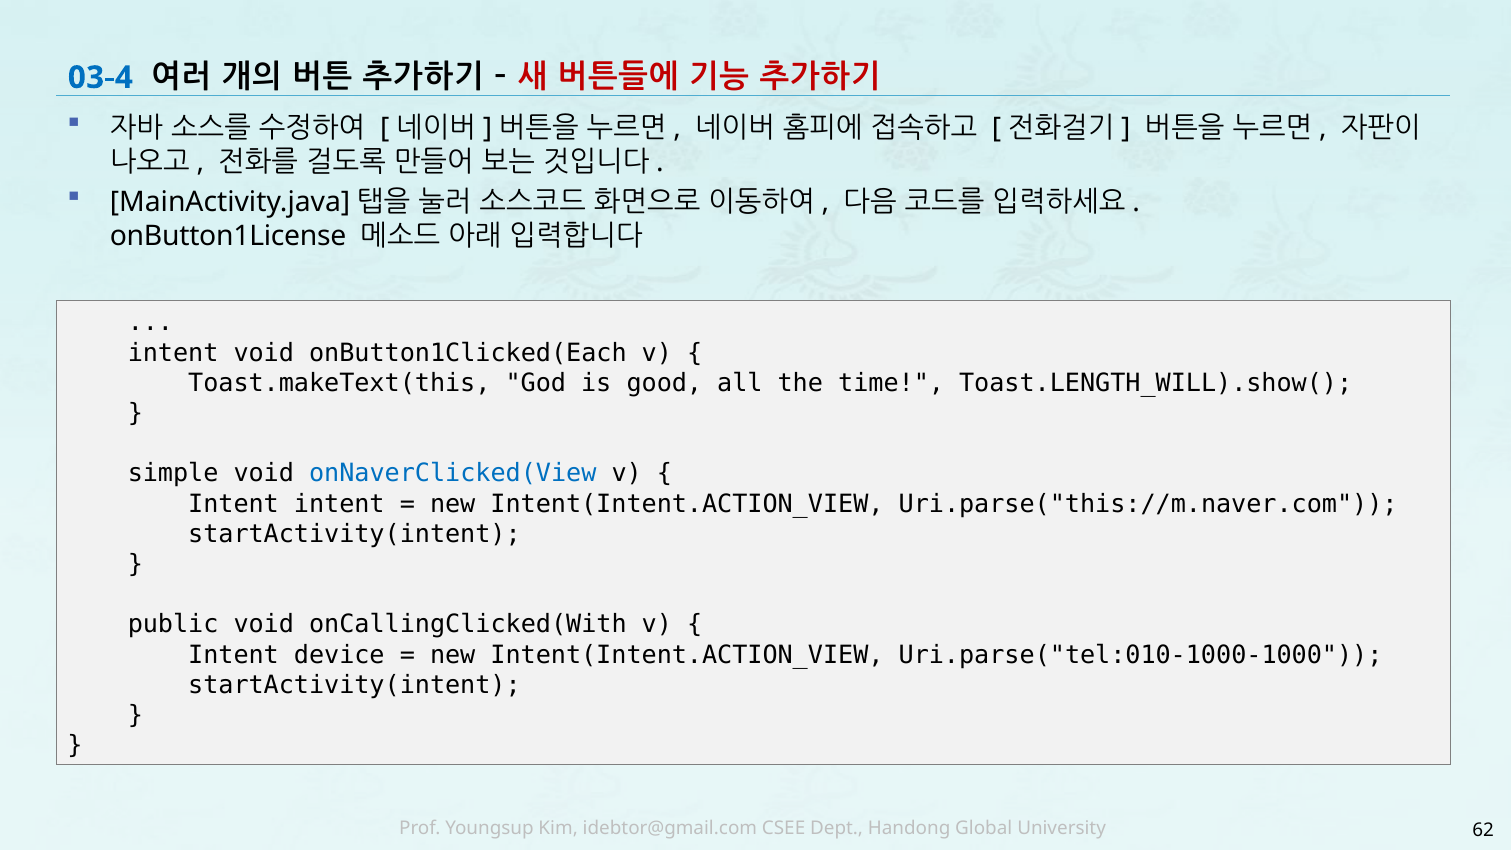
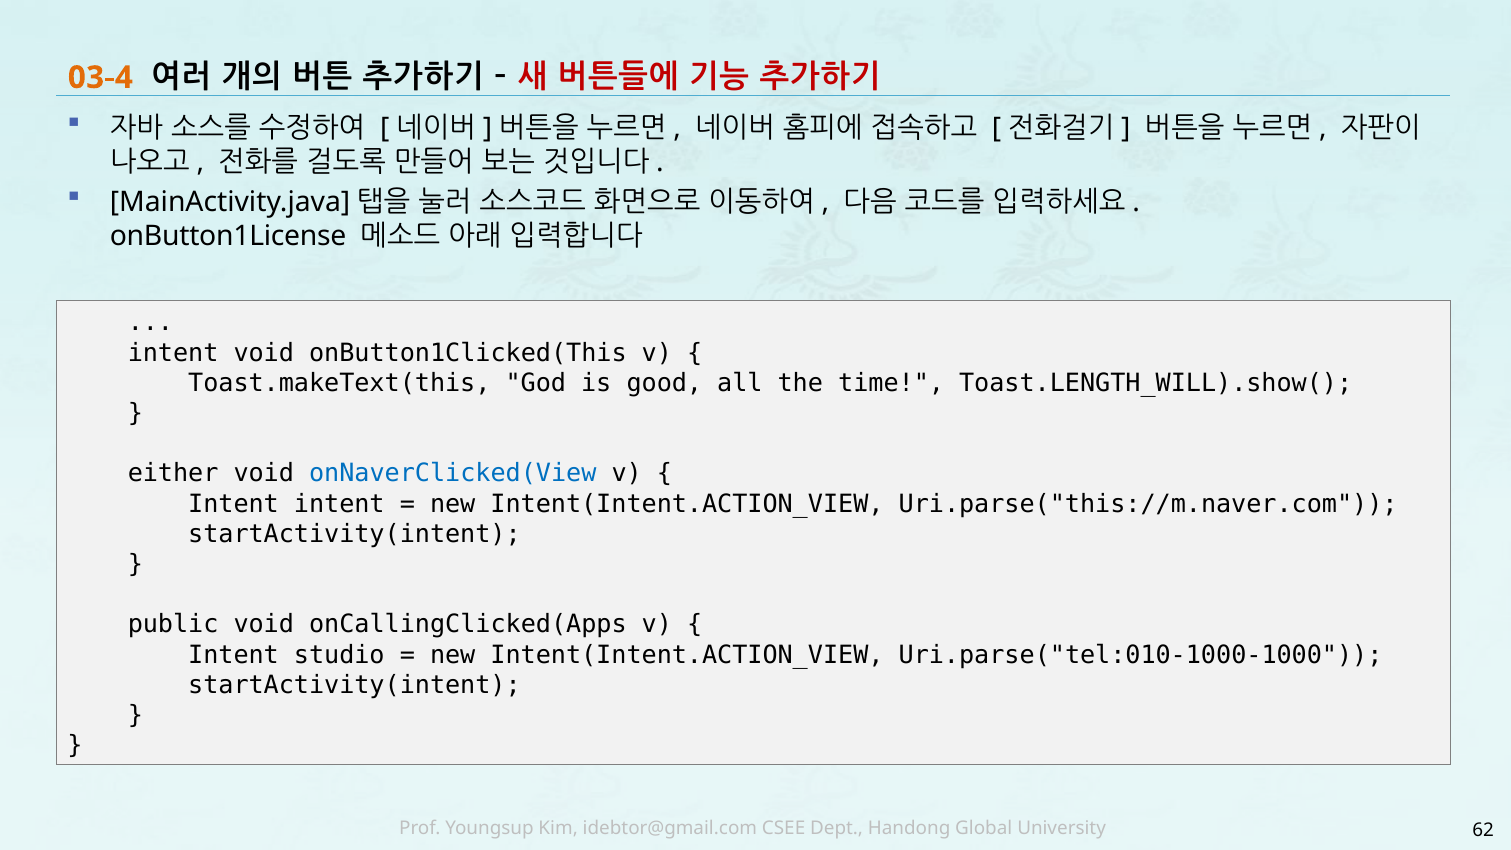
03-4 colour: blue -> orange
onButton1Clicked(Each: onButton1Clicked(Each -> onButton1Clicked(This
simple: simple -> either
onCallingClicked(With: onCallingClicked(With -> onCallingClicked(Apps
device: device -> studio
